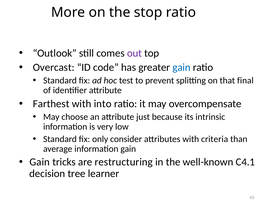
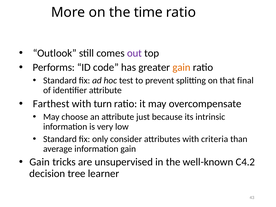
stop: stop -> time
Overcast: Overcast -> Performs
gain at (182, 67) colour: blue -> orange
into: into -> turn
restructuring: restructuring -> unsupervised
C4.1: C4.1 -> C4.2
